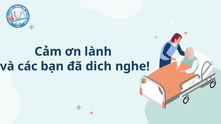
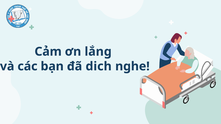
lành: lành -> lắng
